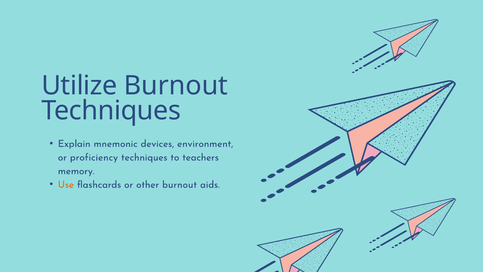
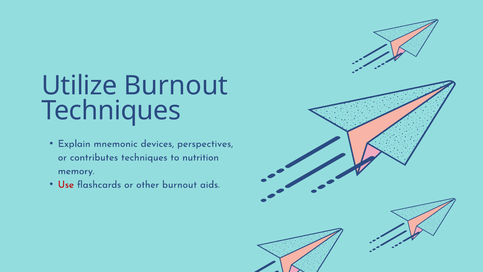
environment: environment -> perspectives
proficiency: proficiency -> contributes
teachers: teachers -> nutrition
Use colour: orange -> red
